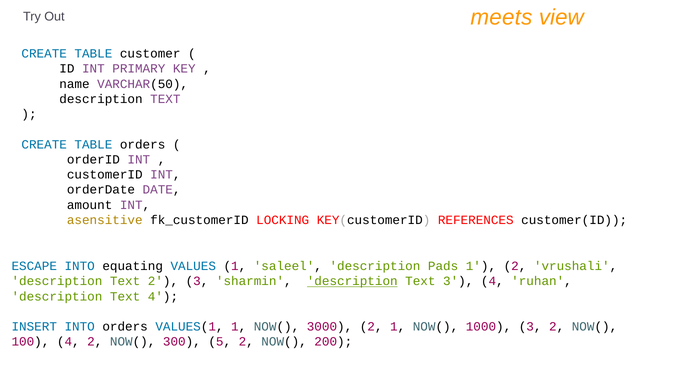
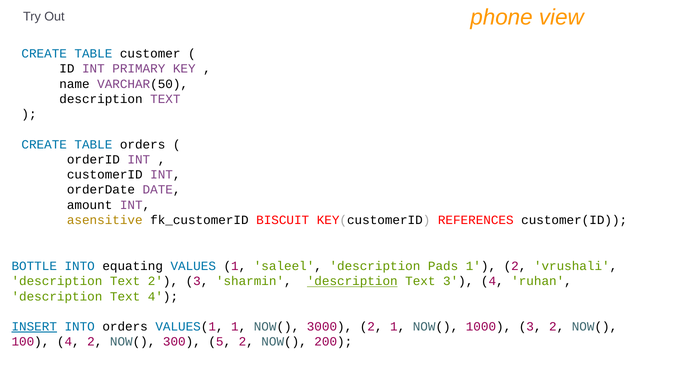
meets: meets -> phone
LOCKING: LOCKING -> BISCUIT
ESCAPE: ESCAPE -> BOTTLE
INSERT underline: none -> present
